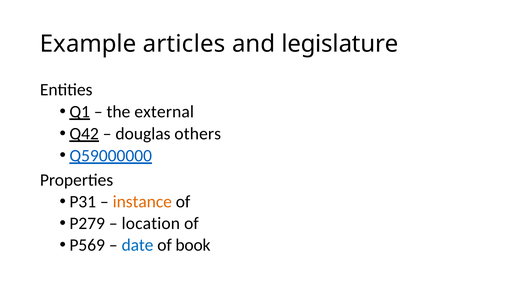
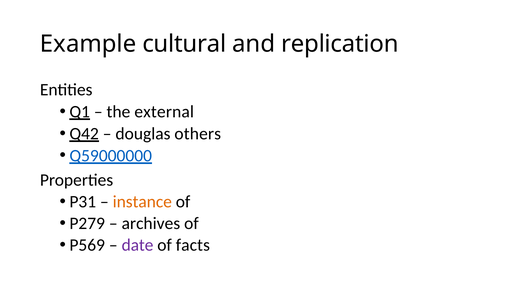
articles: articles -> cultural
legislature: legislature -> replication
location: location -> archives
date colour: blue -> purple
book: book -> facts
